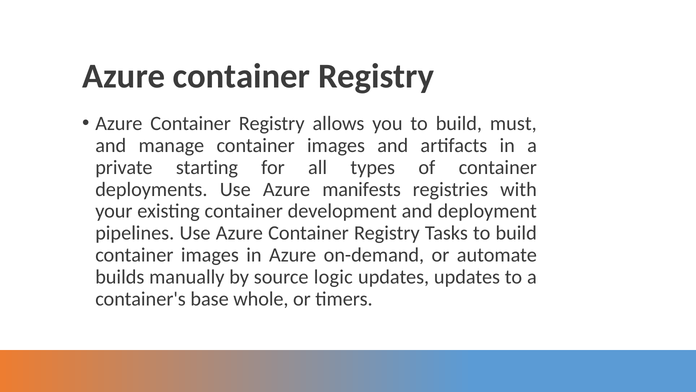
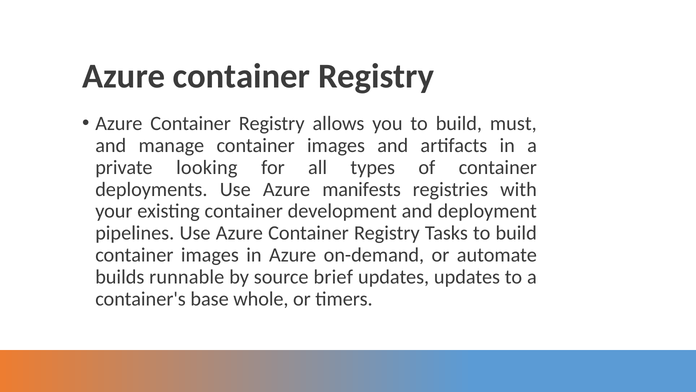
starting: starting -> looking
manually: manually -> runnable
logic: logic -> brief
